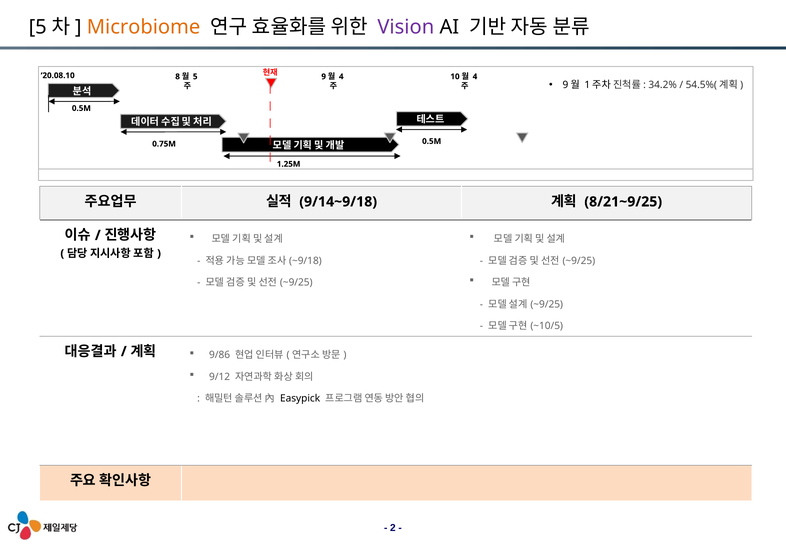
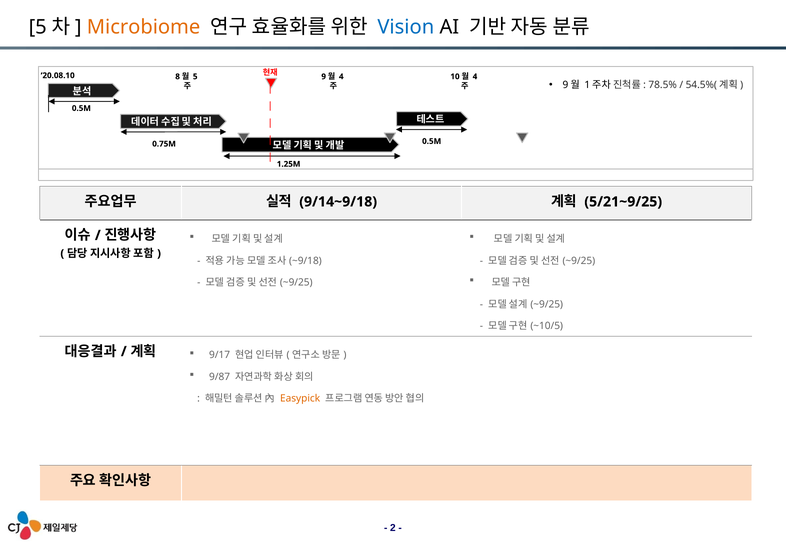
Vision colour: purple -> blue
34.2%: 34.2% -> 78.5%
8/21~9/25: 8/21~9/25 -> 5/21~9/25
9/86: 9/86 -> 9/17
9/12: 9/12 -> 9/87
Easypick colour: black -> orange
